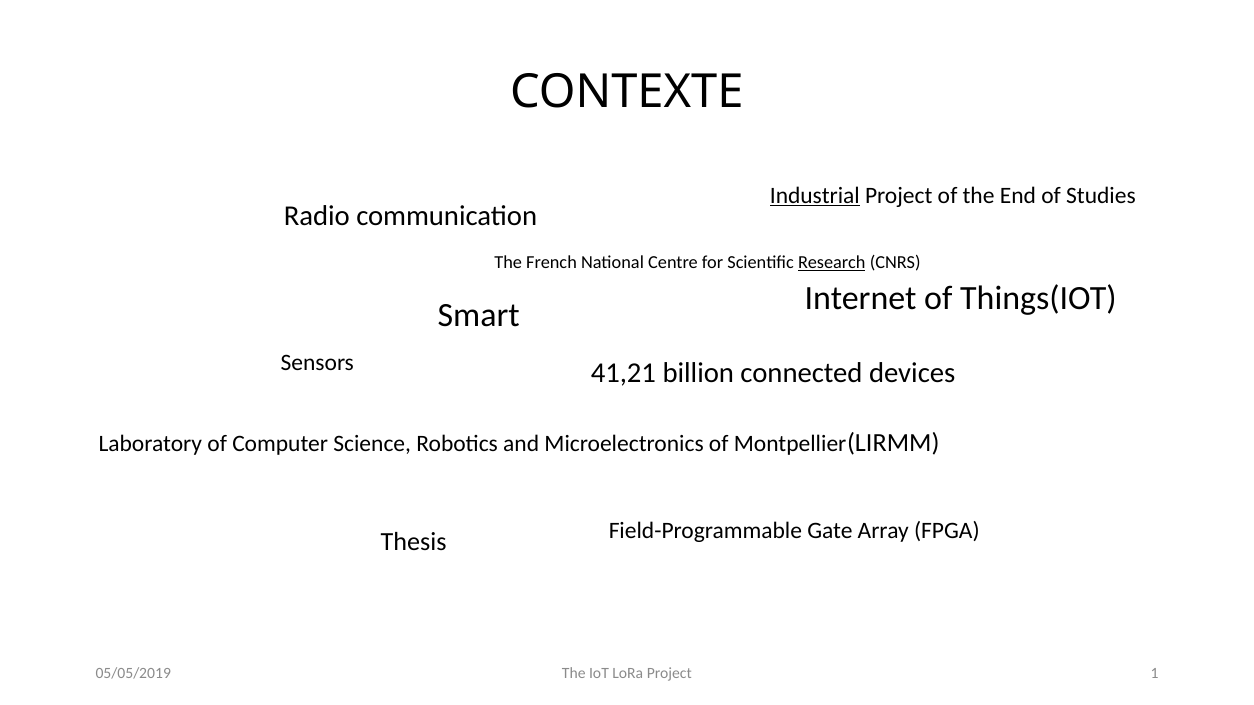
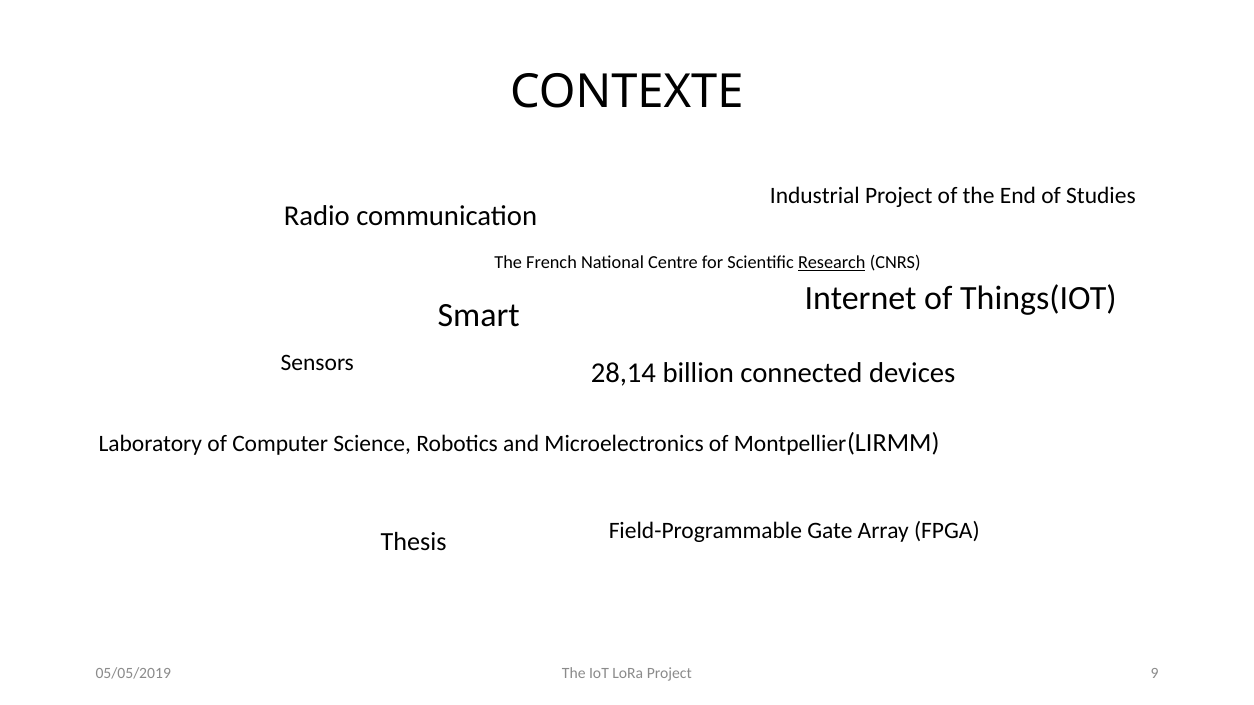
Industrial underline: present -> none
41,21: 41,21 -> 28,14
1: 1 -> 9
